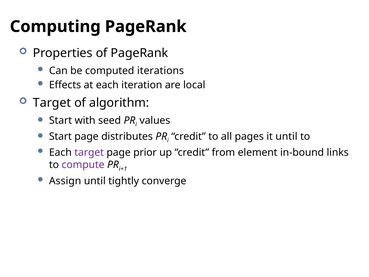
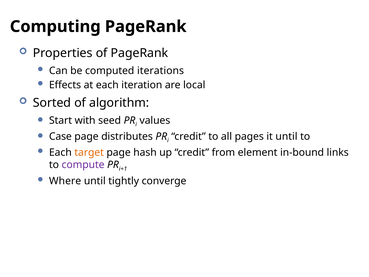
Target at (52, 103): Target -> Sorted
Start at (60, 136): Start -> Case
target at (89, 152) colour: purple -> orange
prior: prior -> hash
Assign: Assign -> Where
